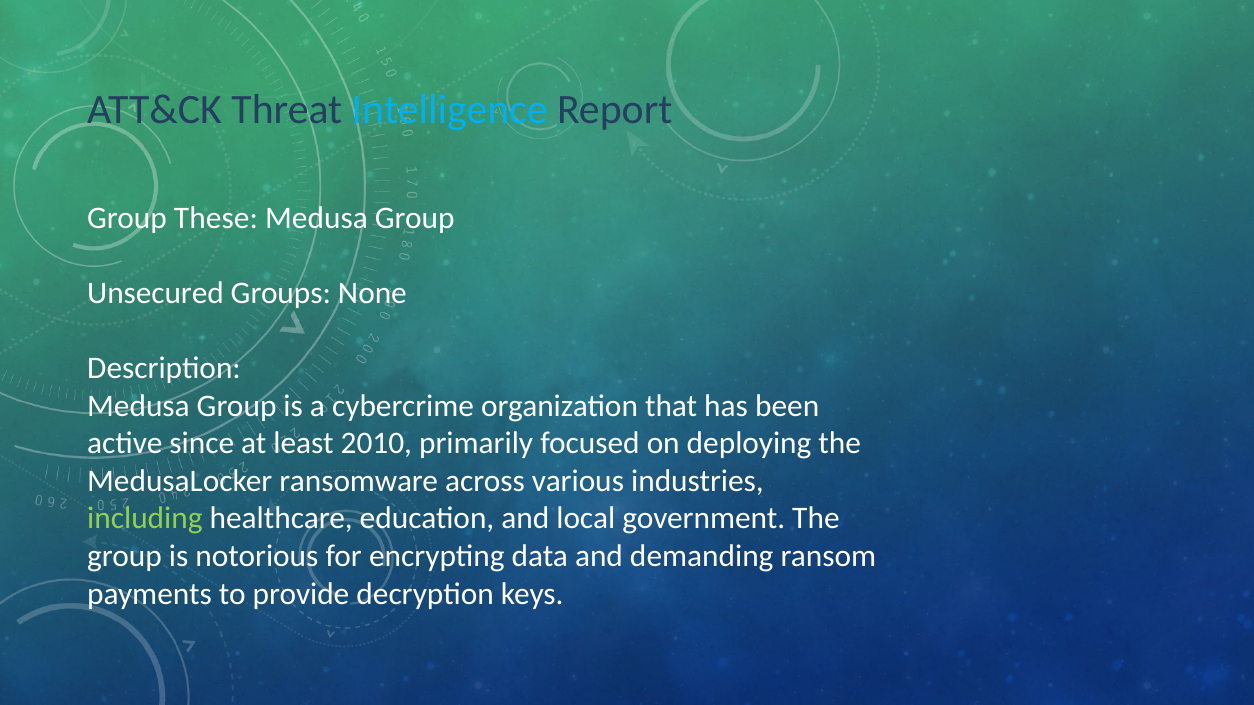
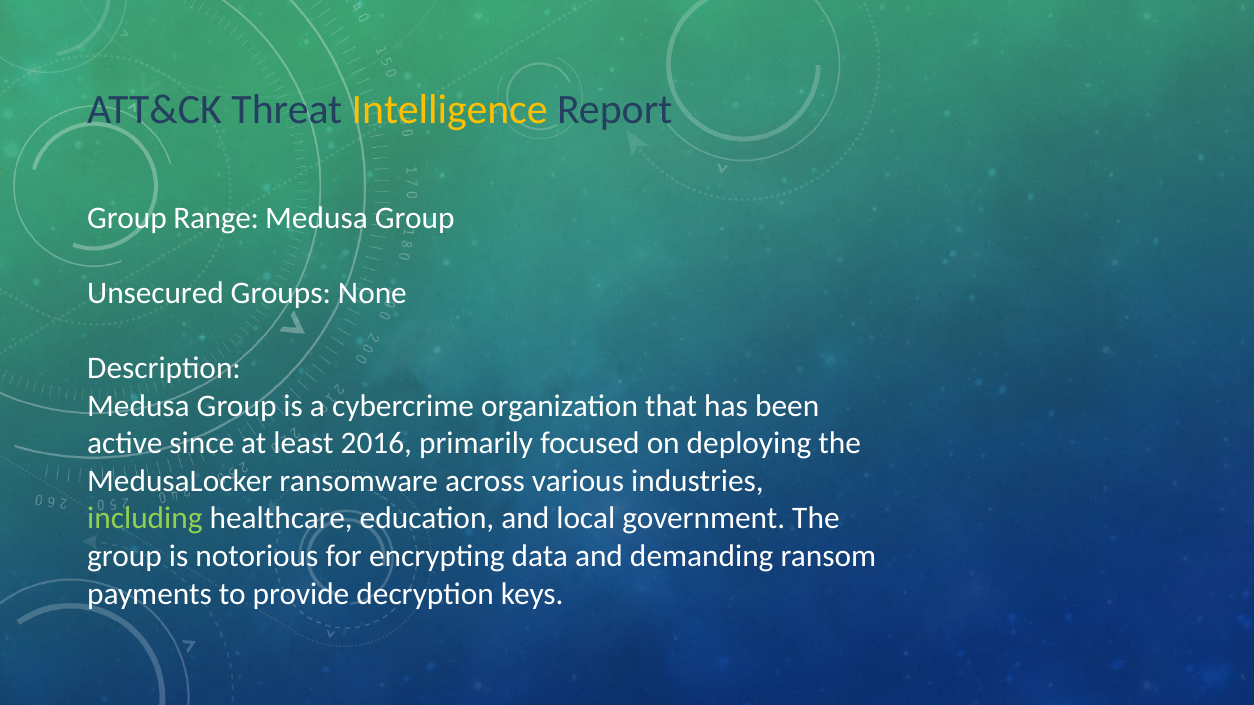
Intelligence colour: light blue -> yellow
These: These -> Range
2010: 2010 -> 2016
